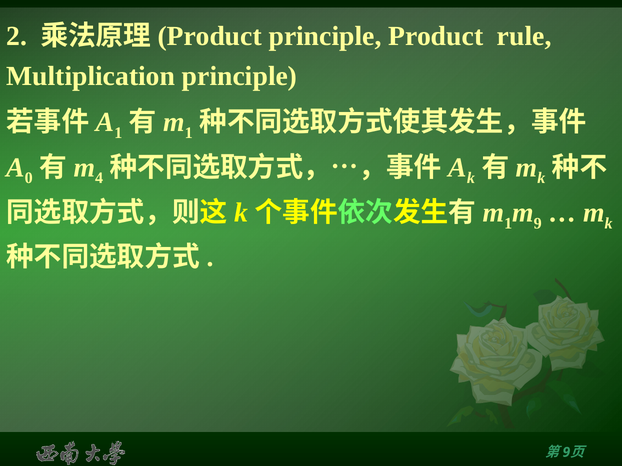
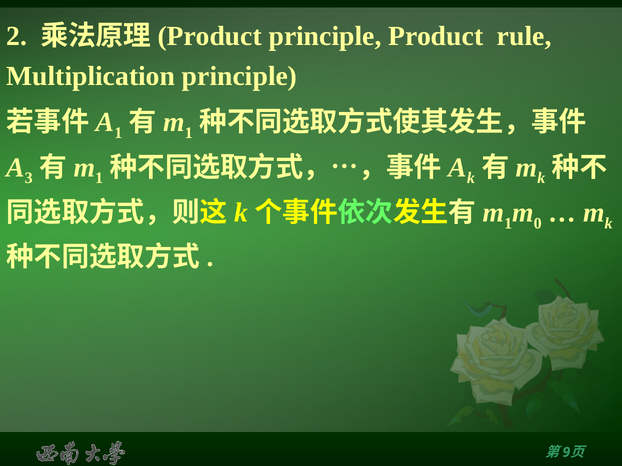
0: 0 -> 3
4 at (99, 178): 4 -> 1
9 at (538, 224): 9 -> 0
